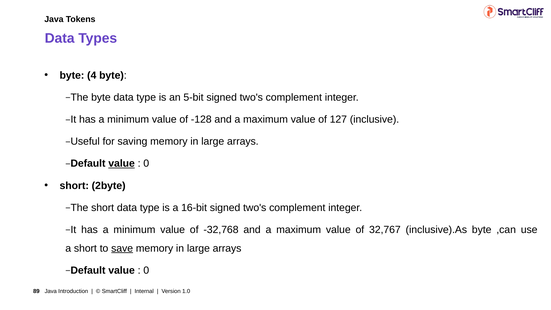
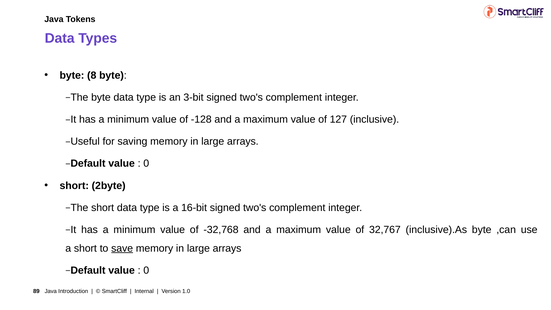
4: 4 -> 8
5-bit: 5-bit -> 3-bit
value at (122, 164) underline: present -> none
